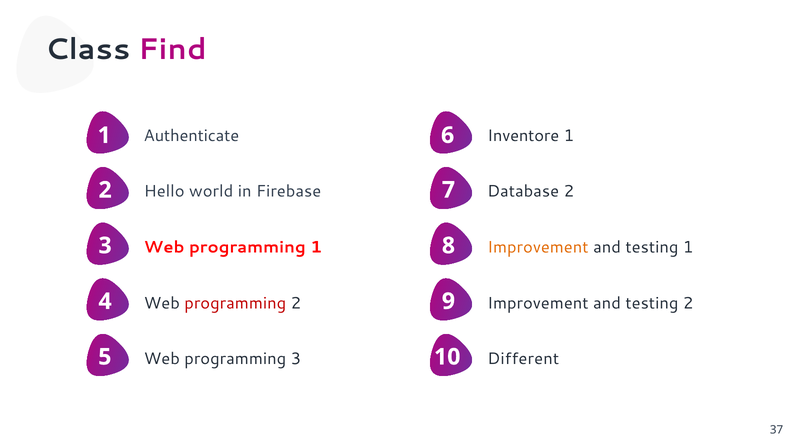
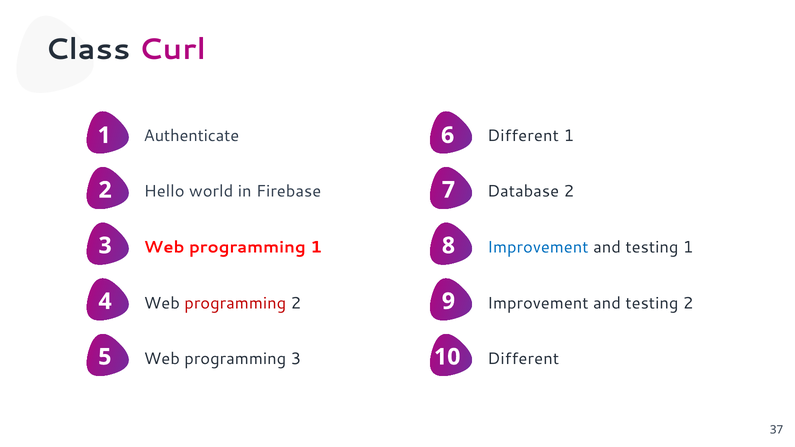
Find: Find -> Curl
6 Inventore: Inventore -> Different
Improvement at (538, 247) colour: orange -> blue
